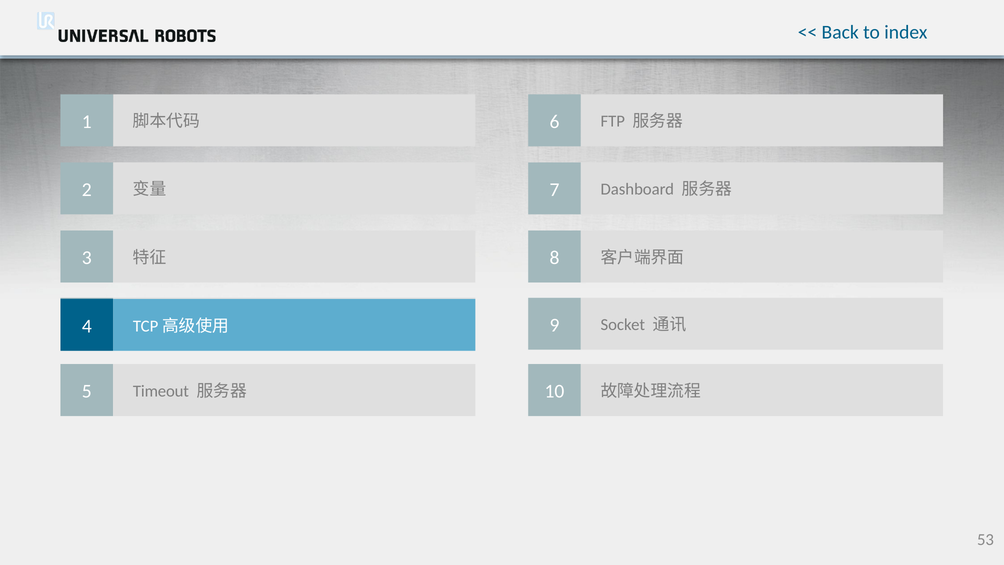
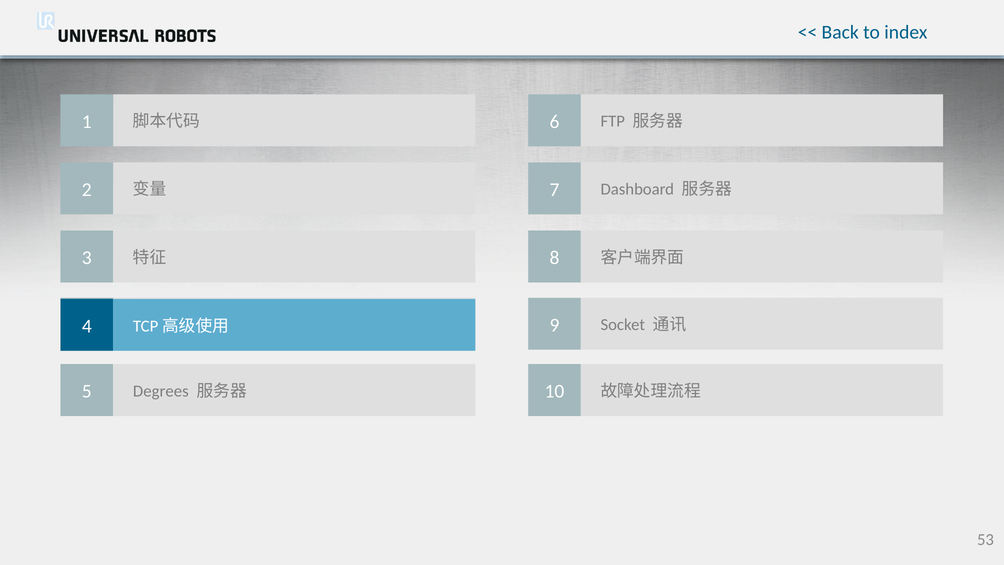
Timeout: Timeout -> Degrees
